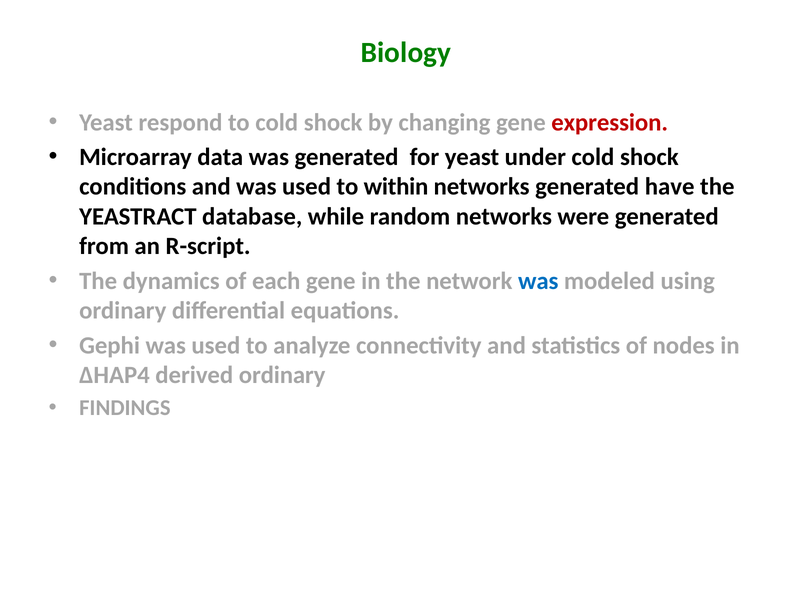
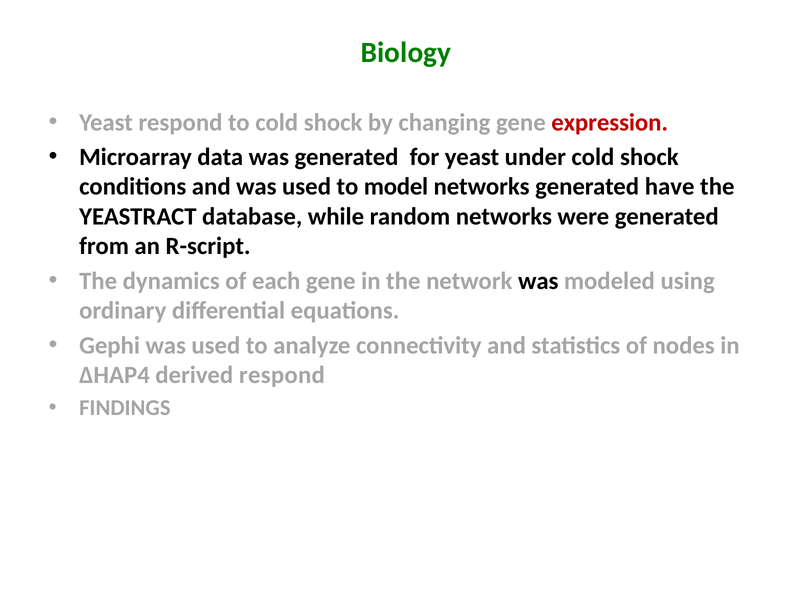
within: within -> model
was at (538, 281) colour: blue -> black
derived ordinary: ordinary -> respond
